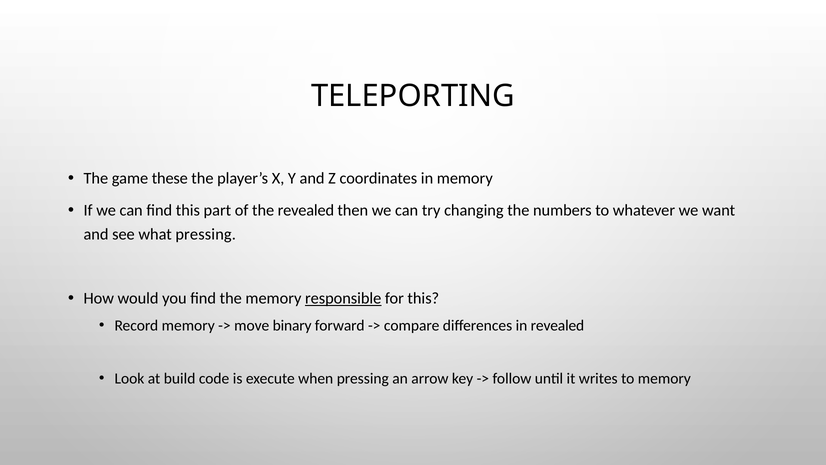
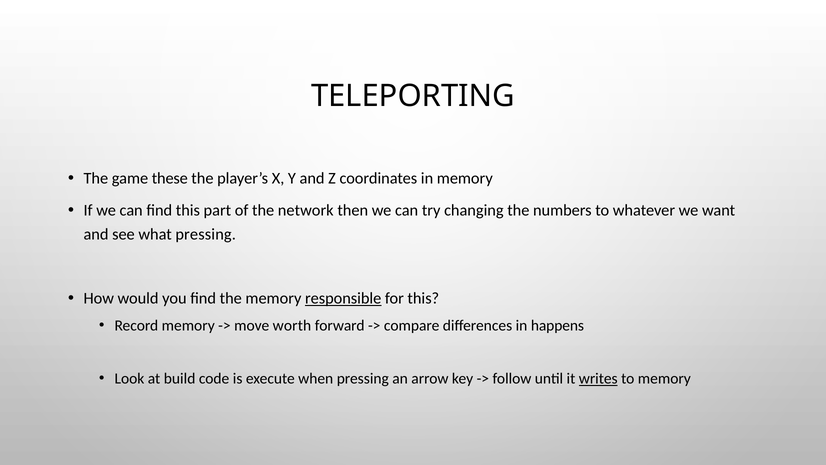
the revealed: revealed -> network
binary: binary -> worth
in revealed: revealed -> happens
writes underline: none -> present
